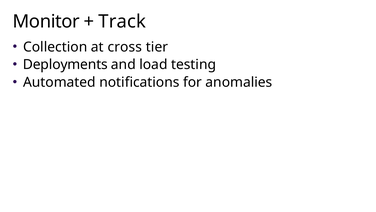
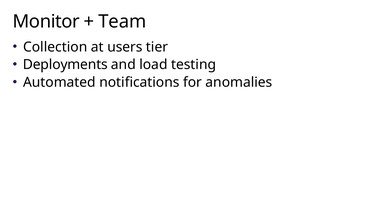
Track: Track -> Team
cross: cross -> users
